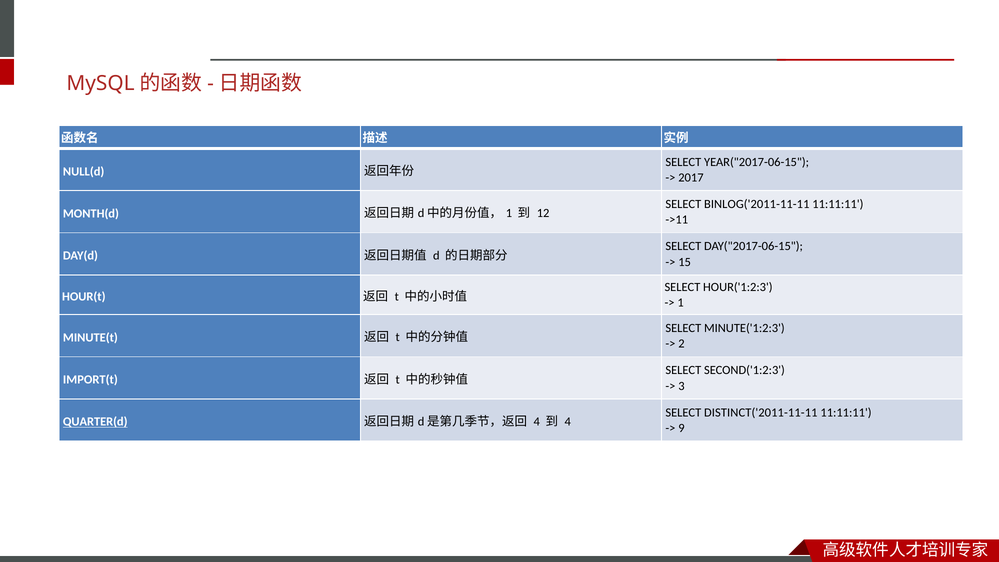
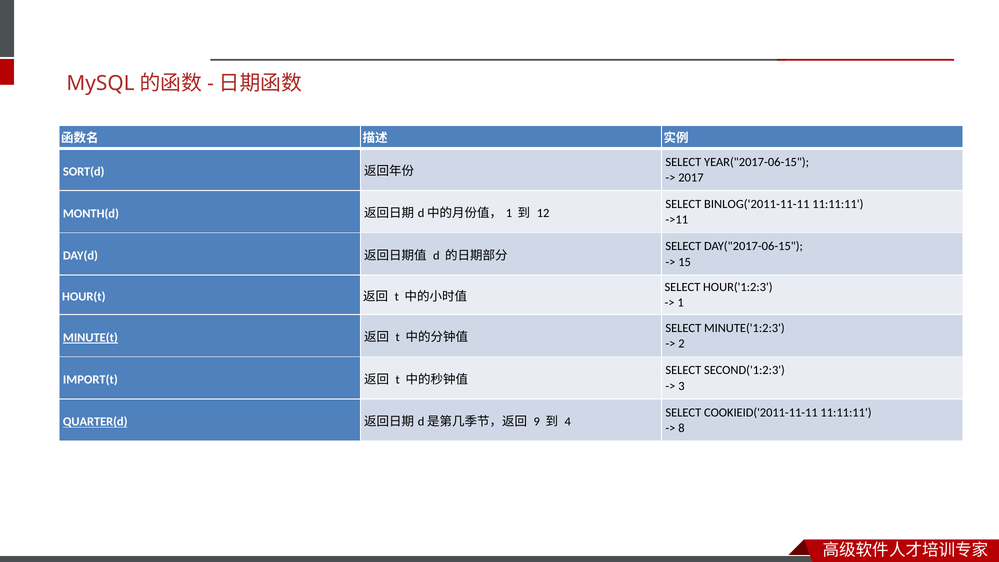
NULL(d: NULL(d -> SORT(d
MINUTE(t underline: none -> present
DISTINCT('2011-11-11: DISTINCT('2011-11-11 -> COOKIEID('2011-11-11
4 at (537, 422): 4 -> 9
9: 9 -> 8
